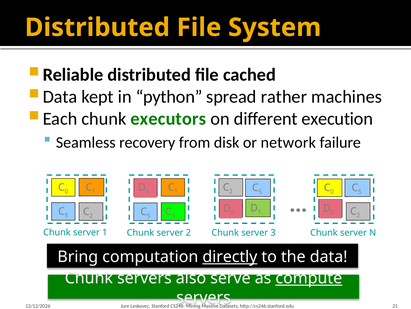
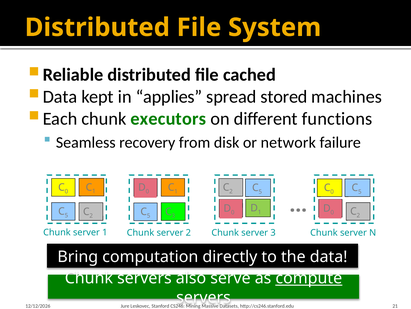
python: python -> applies
rather: rather -> stored
execution: execution -> functions
directly underline: present -> none
